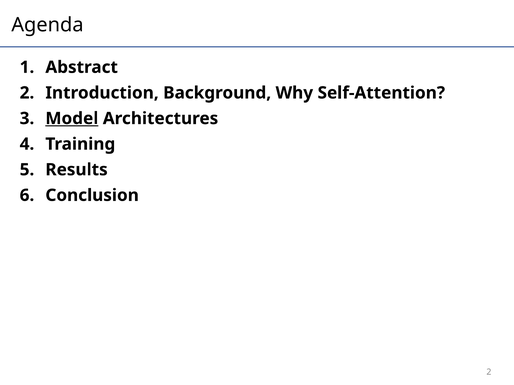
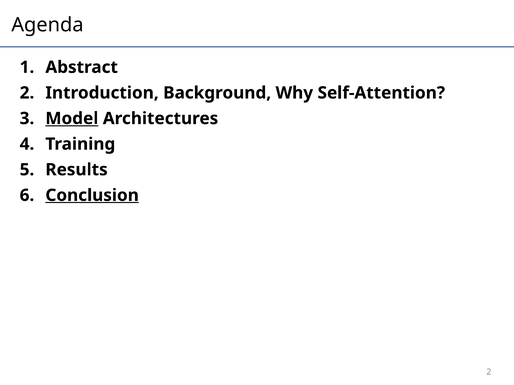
Conclusion underline: none -> present
